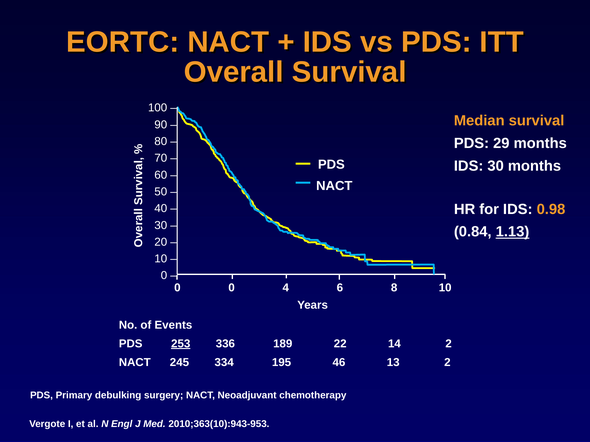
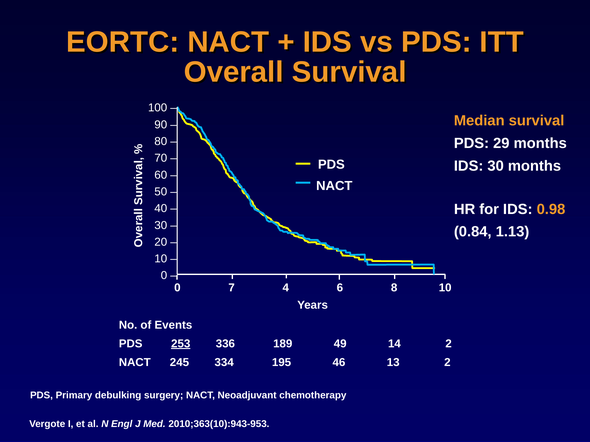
1.13 underline: present -> none
0 0: 0 -> 7
22: 22 -> 49
